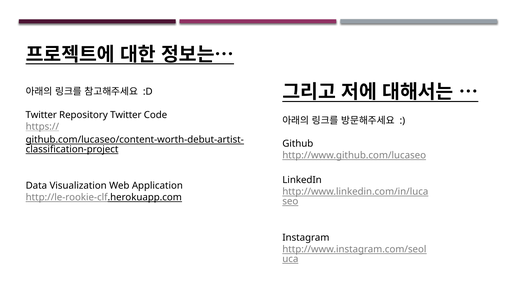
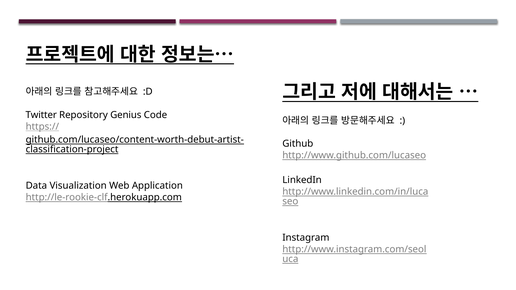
Repository Twitter: Twitter -> Genius
